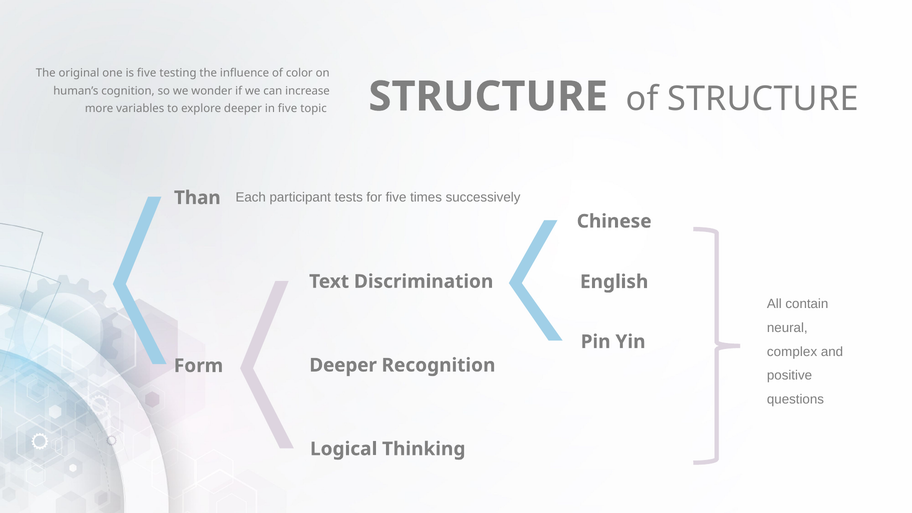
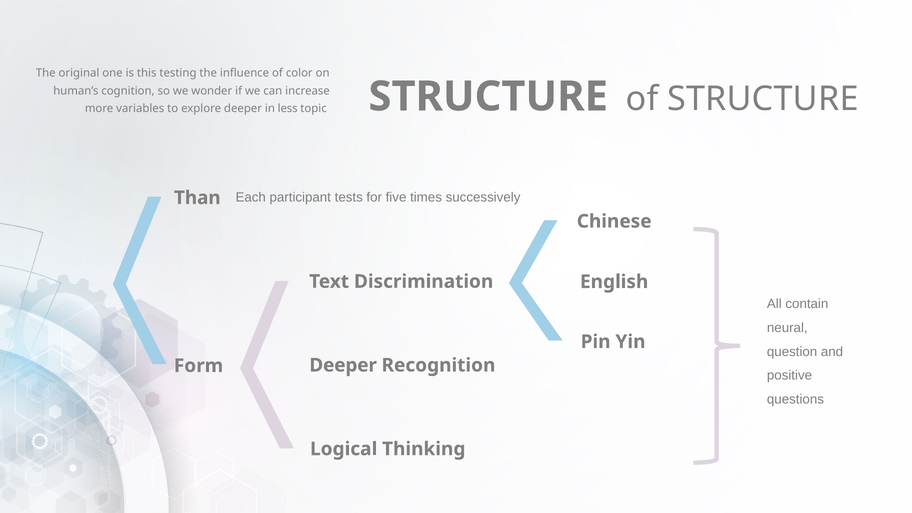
is five: five -> this
in five: five -> less
complex: complex -> question
